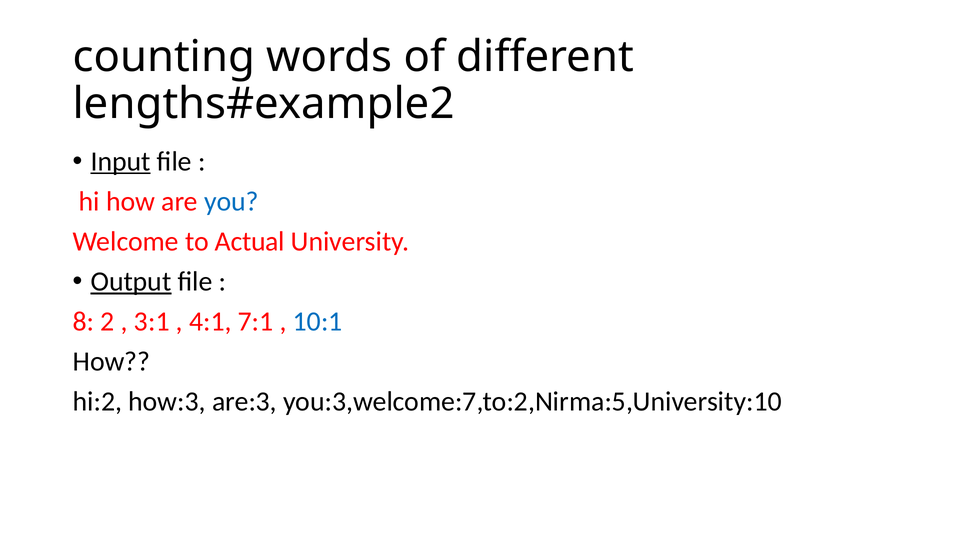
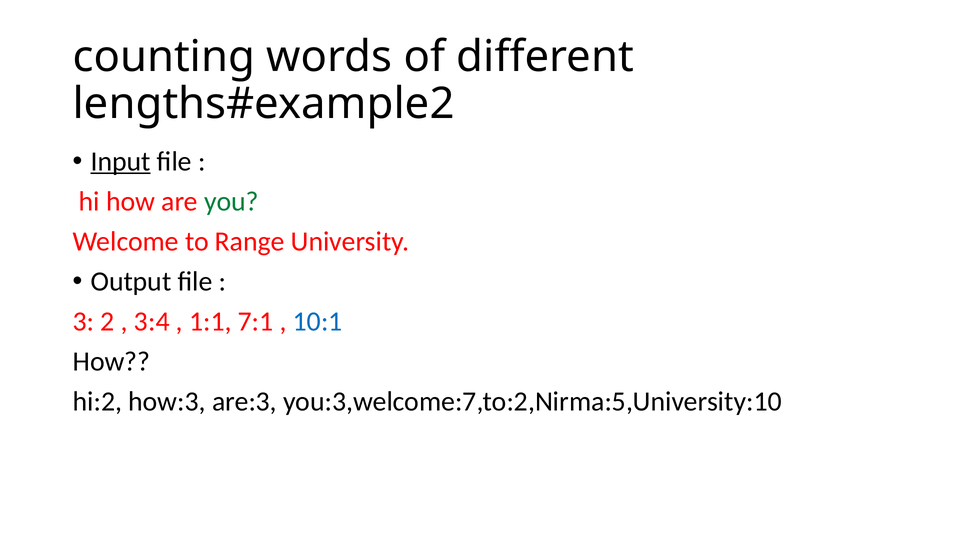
you colour: blue -> green
Actual: Actual -> Range
Output underline: present -> none
8: 8 -> 3
3:1: 3:1 -> 3:4
4:1: 4:1 -> 1:1
